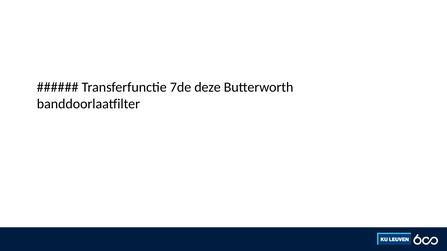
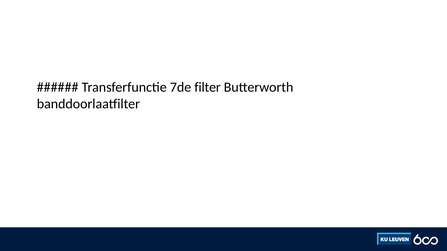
deze: deze -> filter
